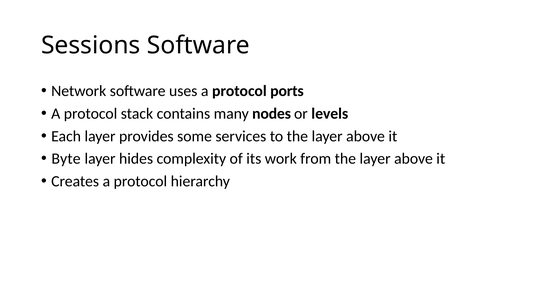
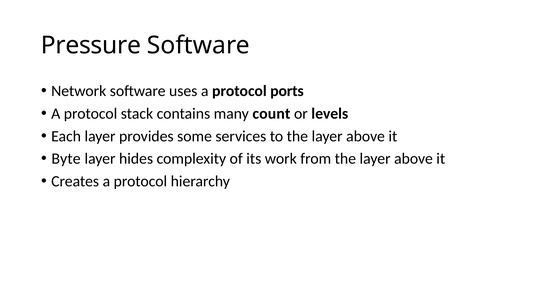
Sessions: Sessions -> Pressure
nodes: nodes -> count
